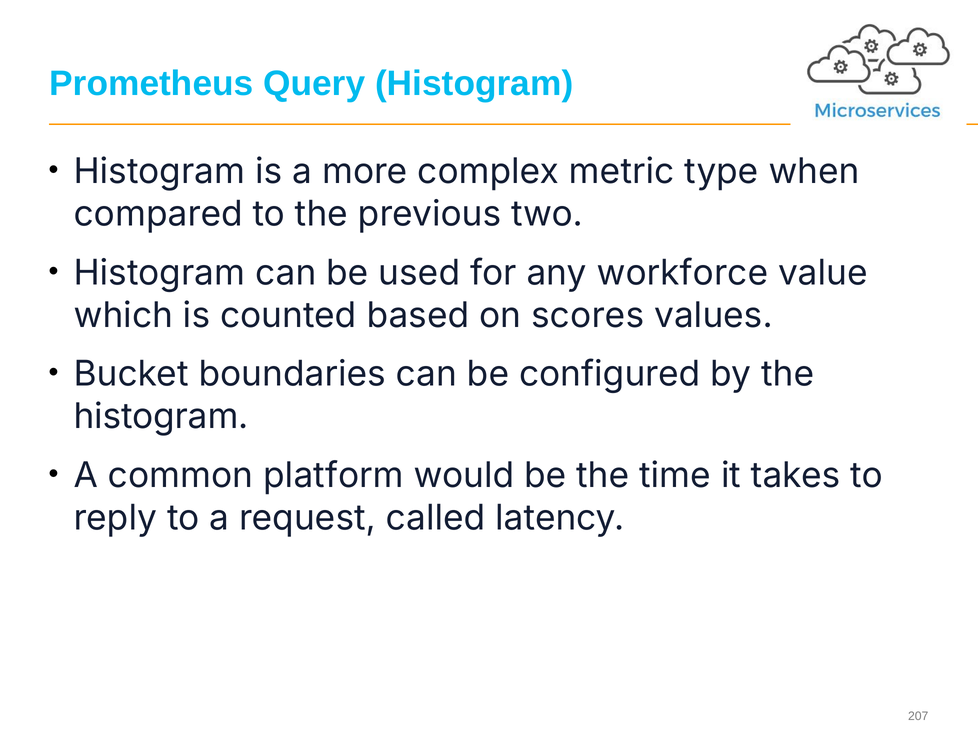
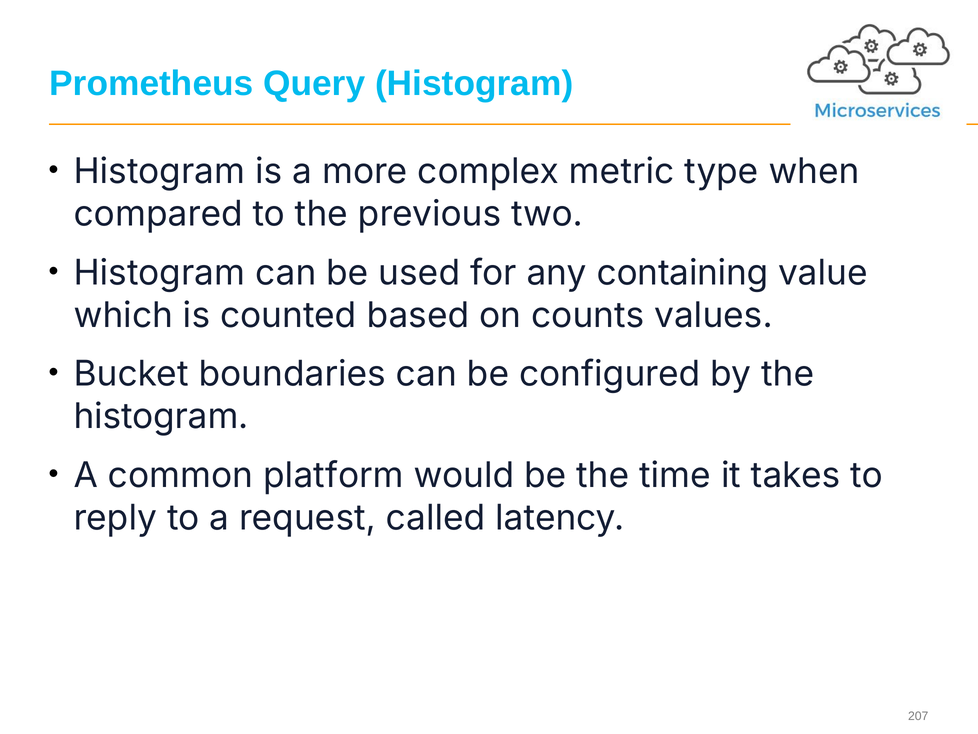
workforce: workforce -> containing
scores: scores -> counts
